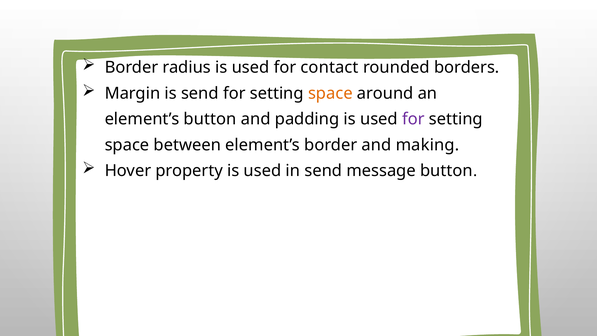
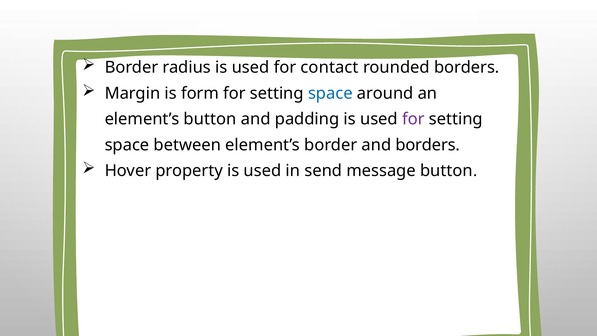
is send: send -> form
space at (330, 93) colour: orange -> blue
and making: making -> borders
